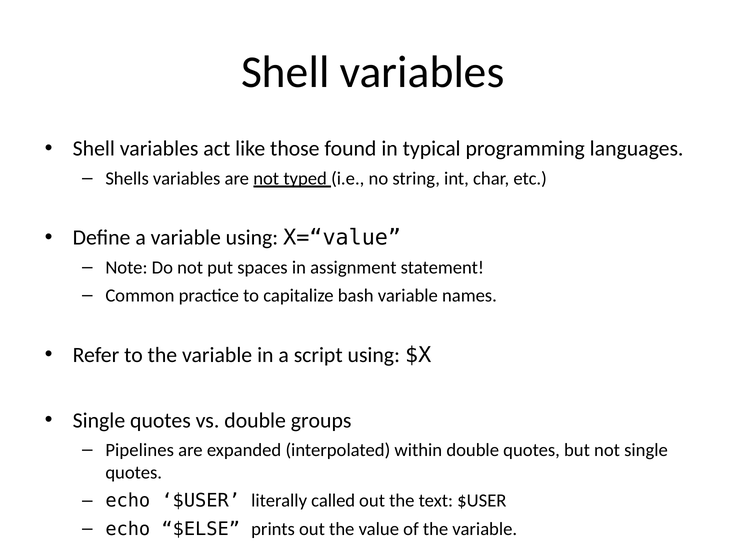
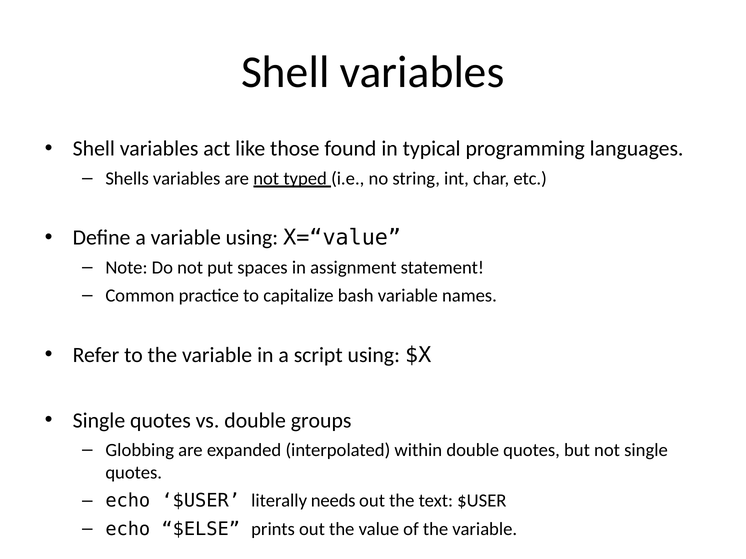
Pipelines: Pipelines -> Globbing
called: called -> needs
